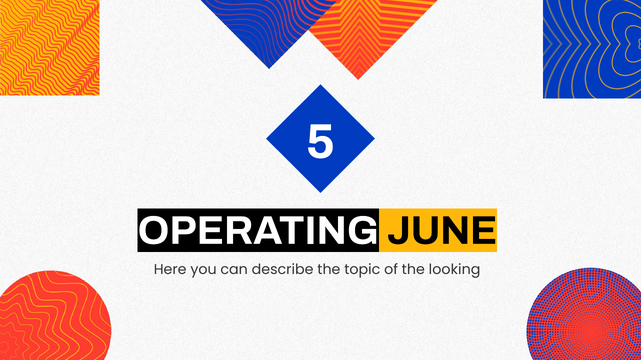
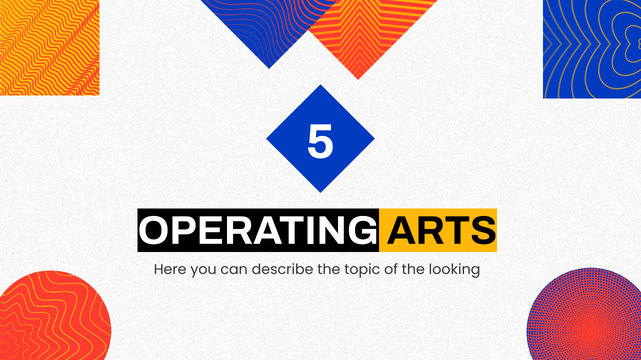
JUNE: JUNE -> ARTS
